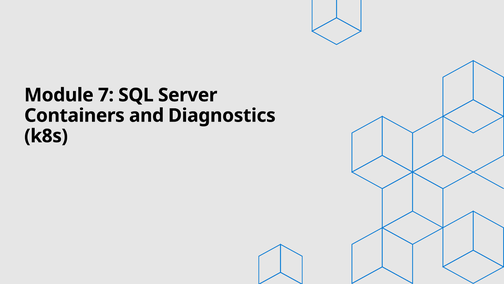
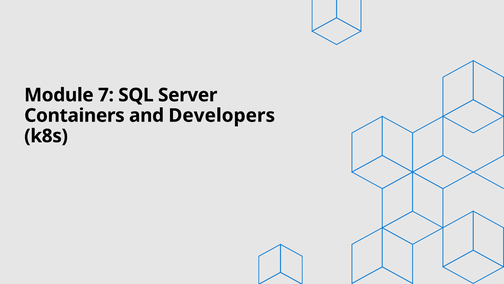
Diagnostics: Diagnostics -> Developers
